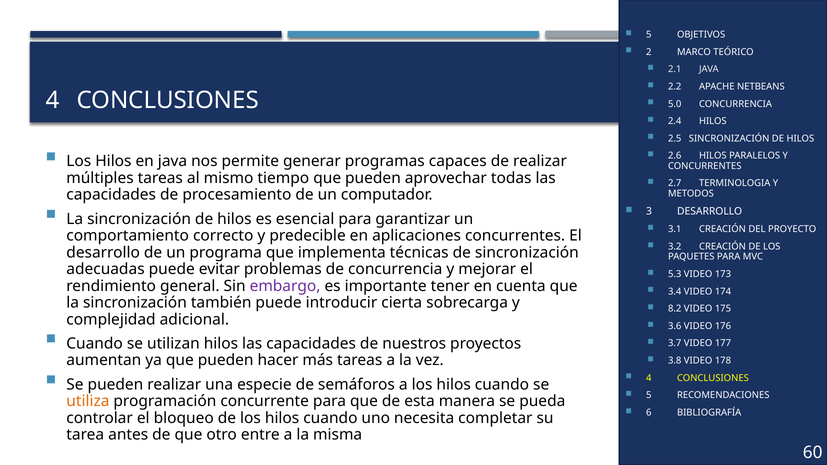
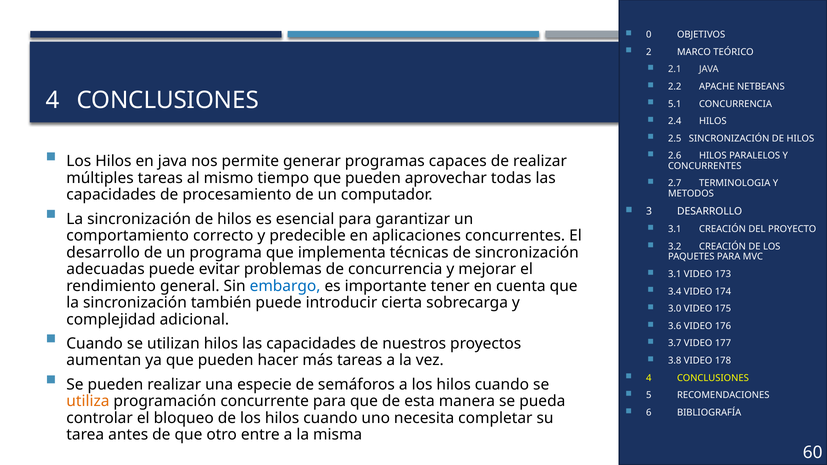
5 at (649, 35): 5 -> 0
5.0: 5.0 -> 5.1
5.3 at (675, 274): 5.3 -> 3.1
embargo colour: purple -> blue
8.2: 8.2 -> 3.0
